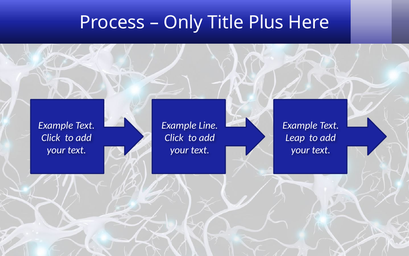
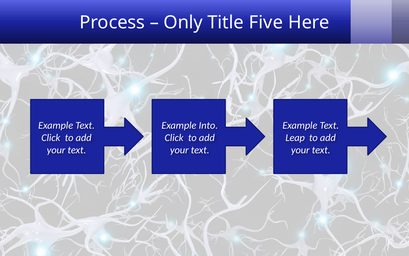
Plus: Plus -> Five
Line: Line -> Into
